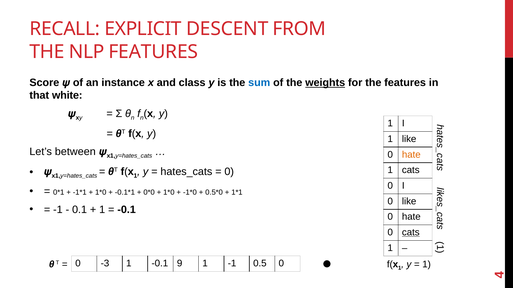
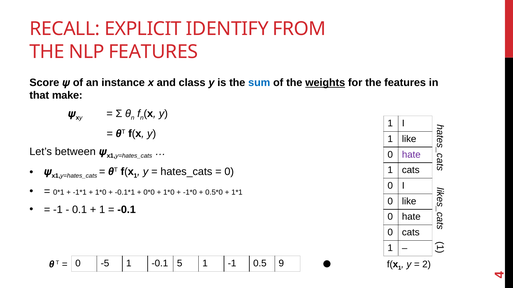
DESCENT: DESCENT -> IDENTIFY
white: white -> make
hate at (411, 155) colour: orange -> purple
cats at (411, 233) underline: present -> none
-3: -3 -> -5
9: 9 -> 5
0.5 0: 0 -> 9
1 at (427, 265): 1 -> 2
